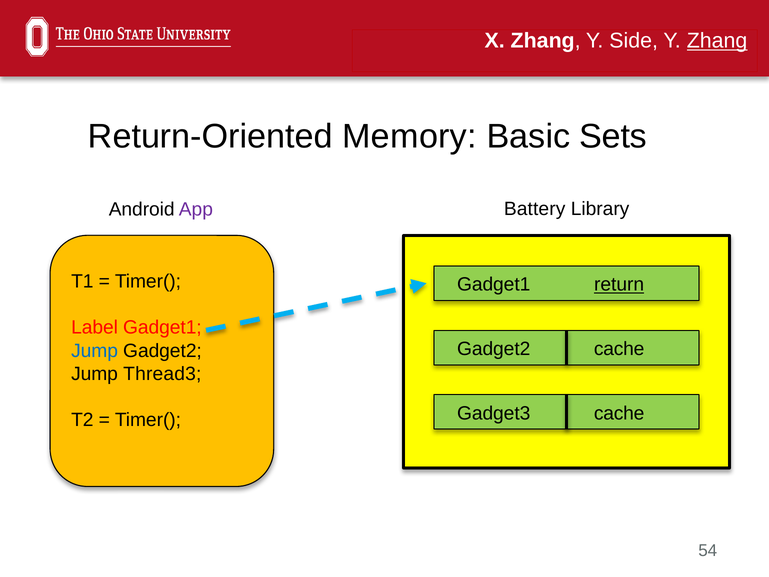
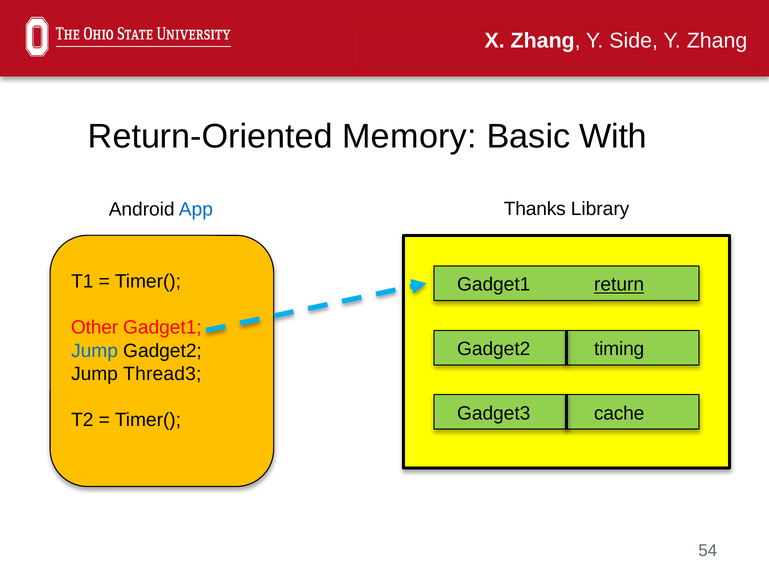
Zhang at (717, 41) underline: present -> none
Sets: Sets -> With
Battery: Battery -> Thanks
App colour: purple -> blue
Label: Label -> Other
Gadget2 cache: cache -> timing
